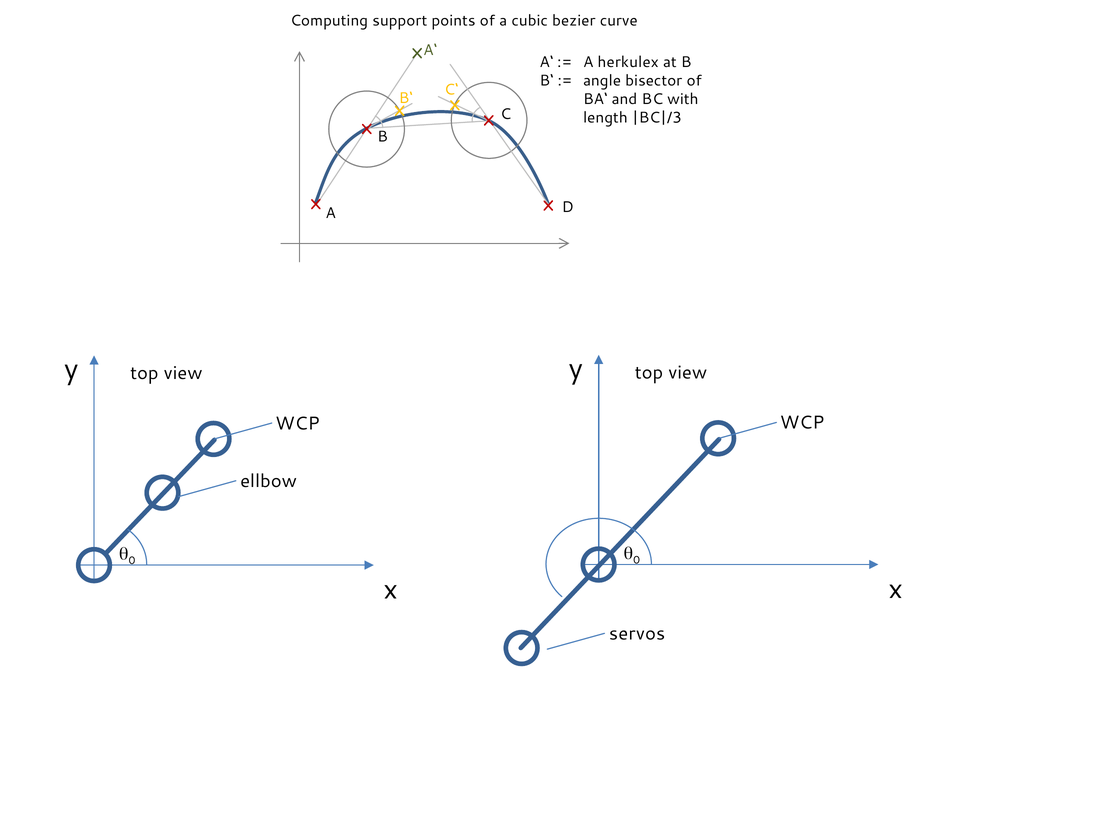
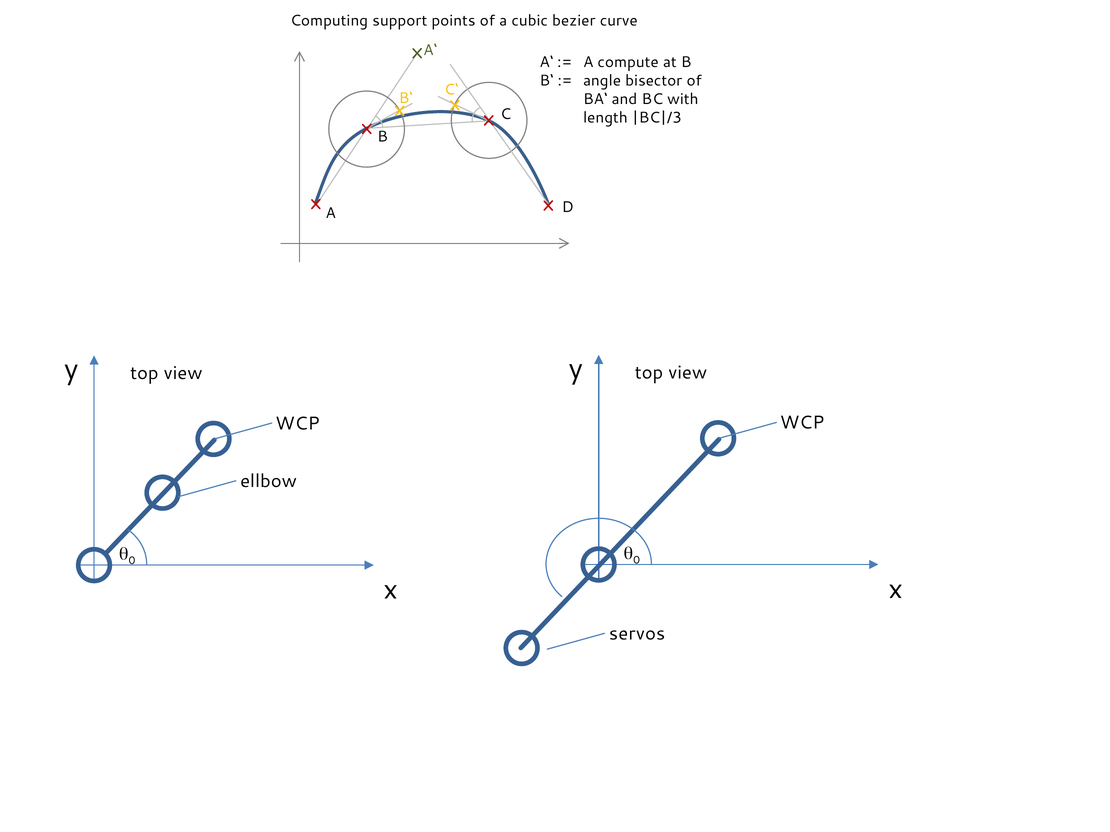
herkulex: herkulex -> compute
